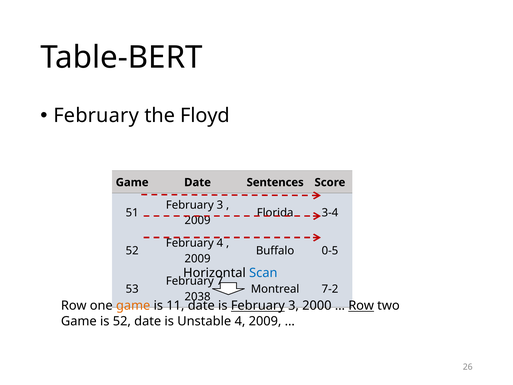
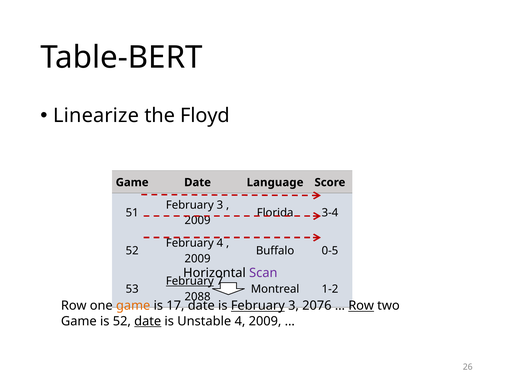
February at (96, 116): February -> Linearize
Sentences: Sentences -> Language
Scan colour: blue -> purple
February at (190, 281) underline: none -> present
7-2: 7-2 -> 1-2
2038: 2038 -> 2088
11: 11 -> 17
2000: 2000 -> 2076
date at (148, 321) underline: none -> present
